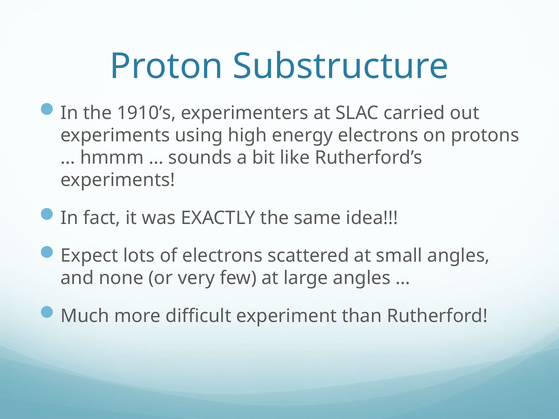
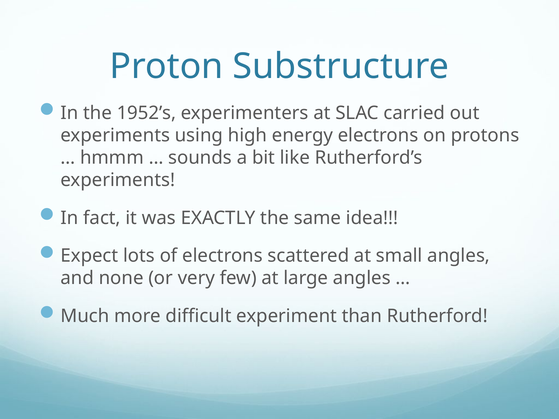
1910’s: 1910’s -> 1952’s
